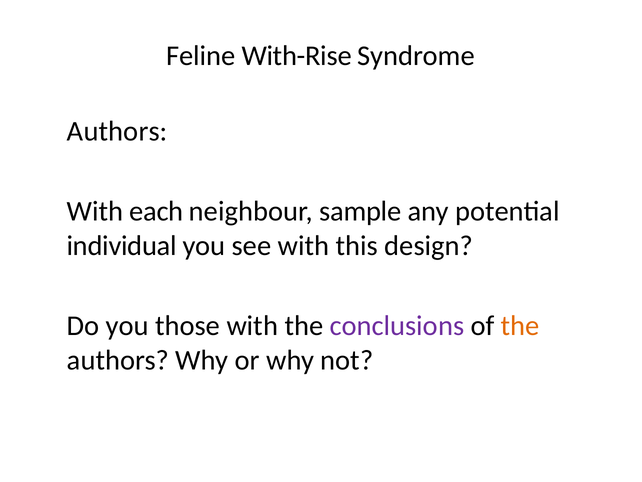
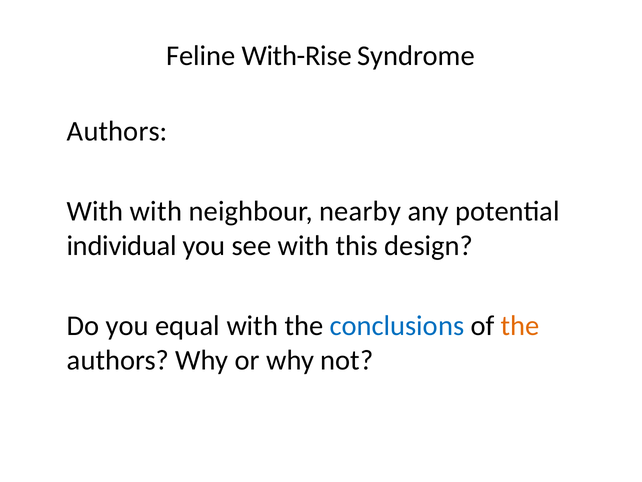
With each: each -> with
sample: sample -> nearby
those: those -> equal
conclusions colour: purple -> blue
